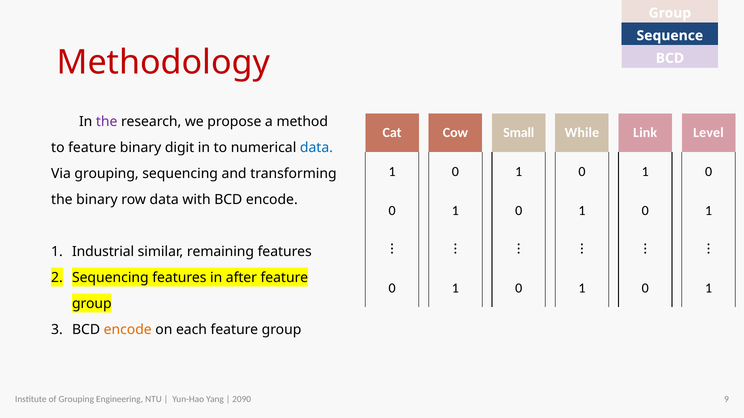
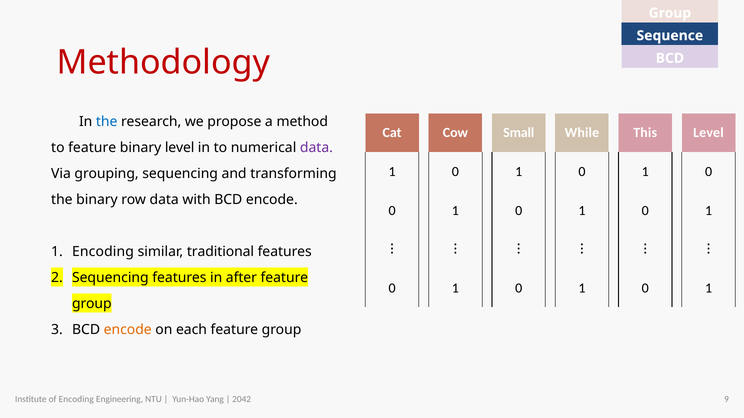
the at (107, 122) colour: purple -> blue
Link: Link -> This
binary digit: digit -> level
data at (316, 148) colour: blue -> purple
1 Industrial: Industrial -> Encoding
remaining: remaining -> traditional
of Grouping: Grouping -> Encoding
2090: 2090 -> 2042
